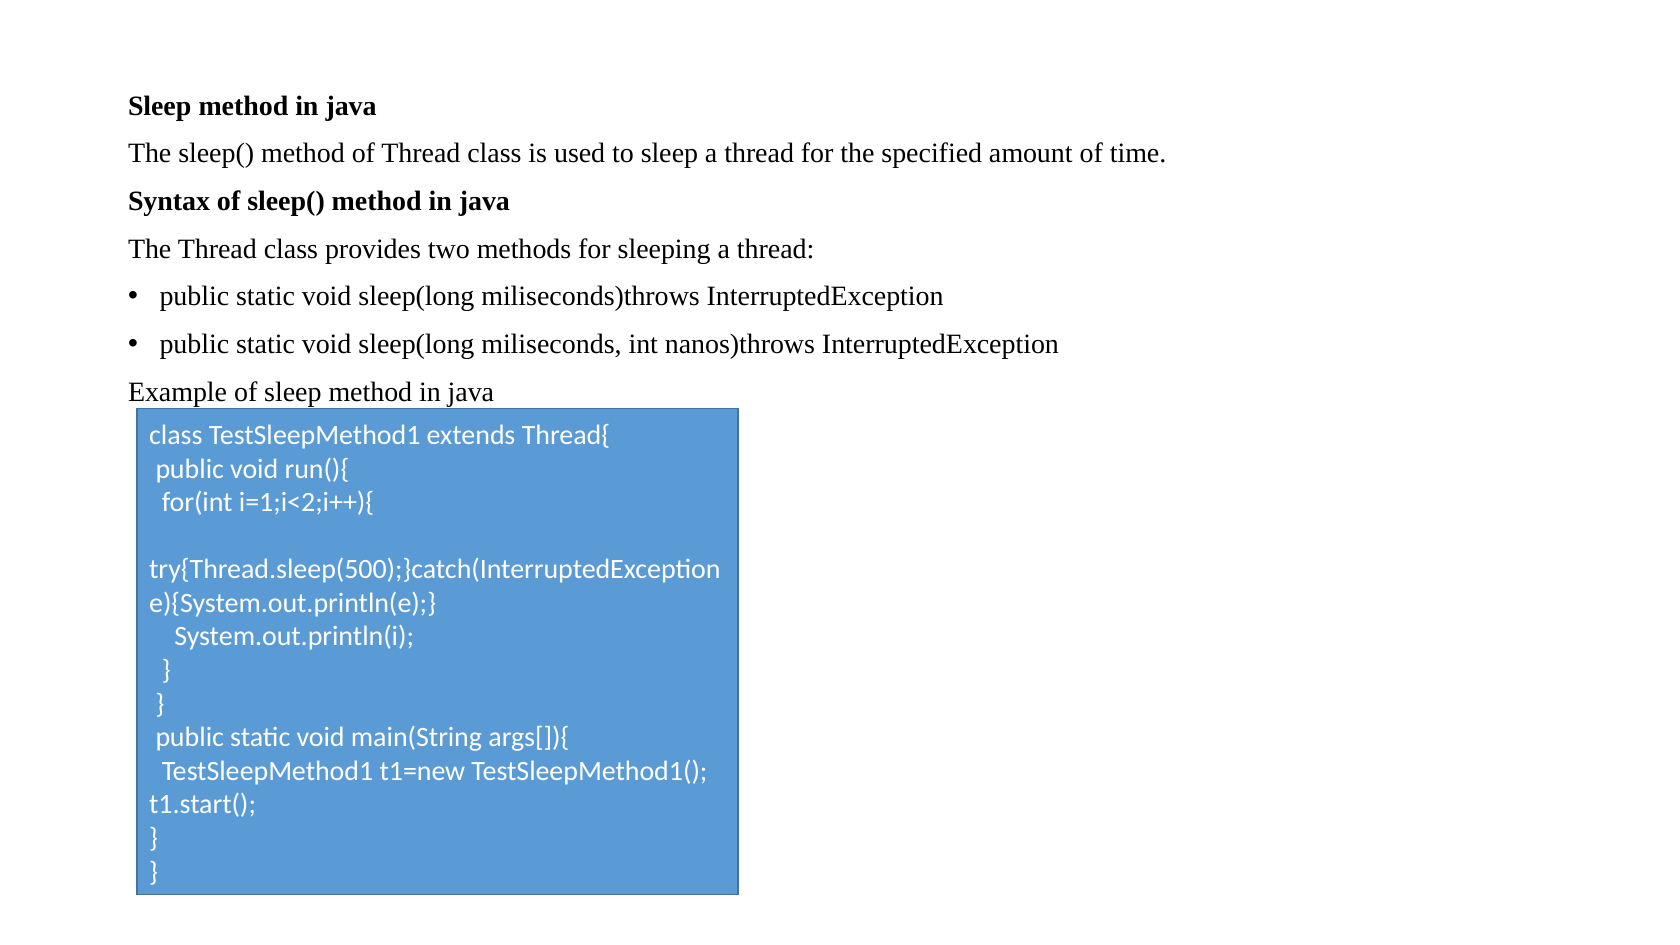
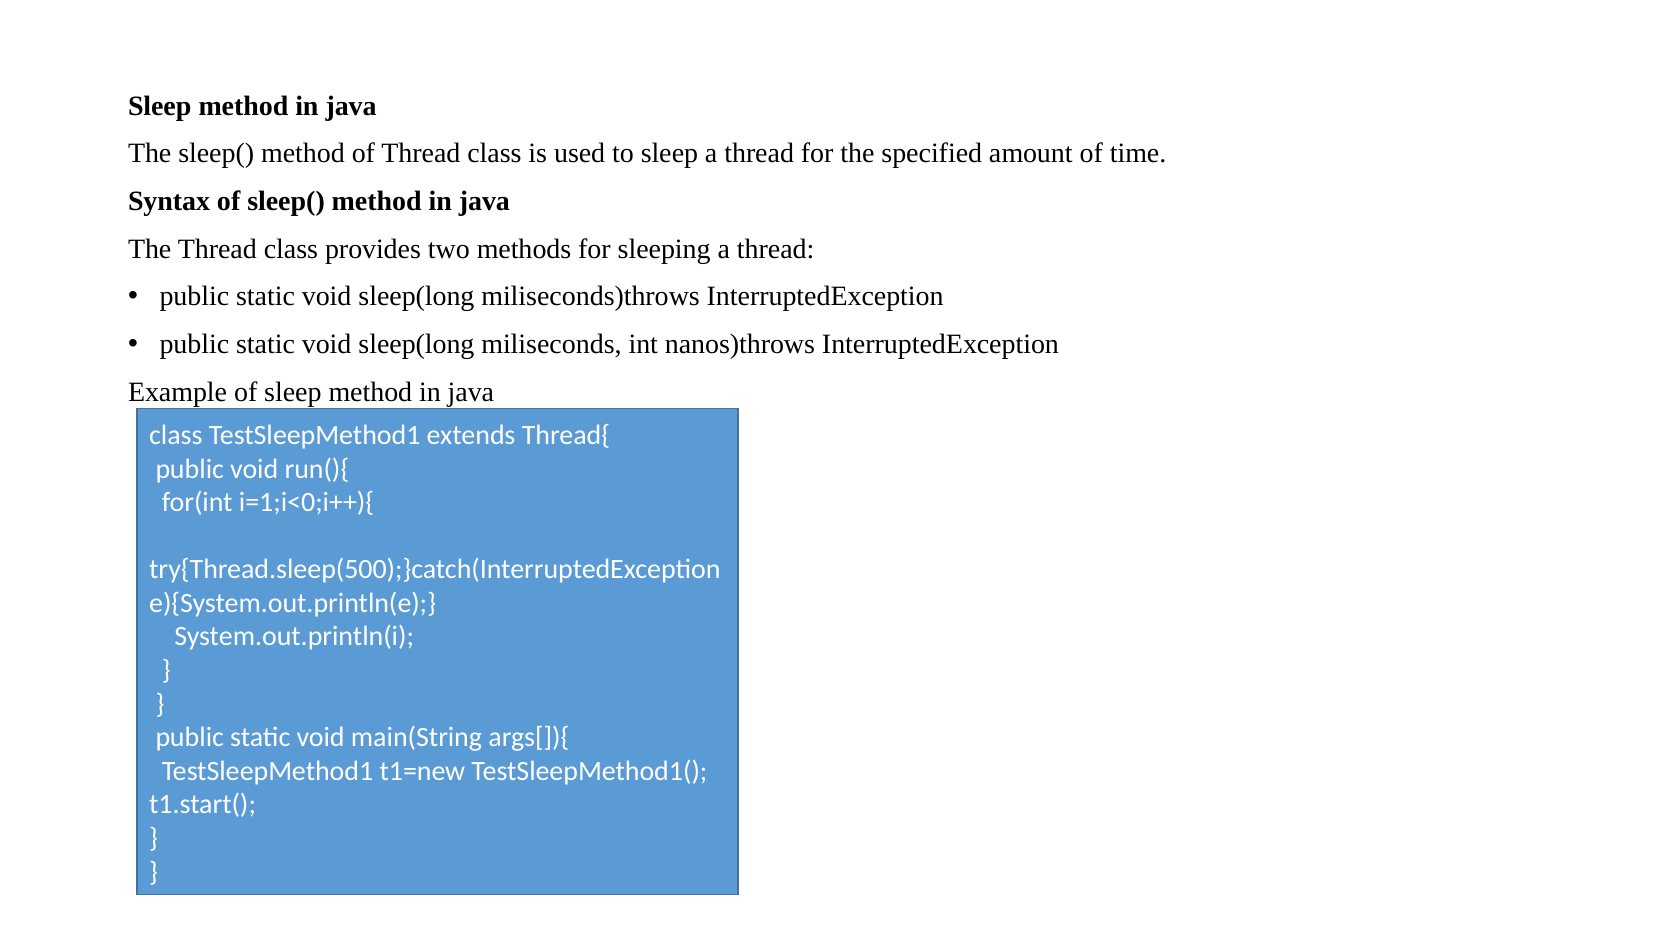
i=1;i<2;i++){: i=1;i<2;i++){ -> i=1;i<0;i++){
